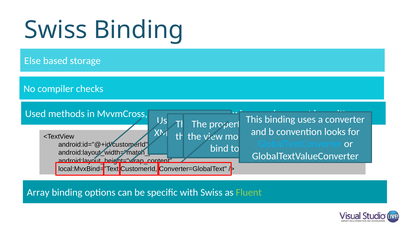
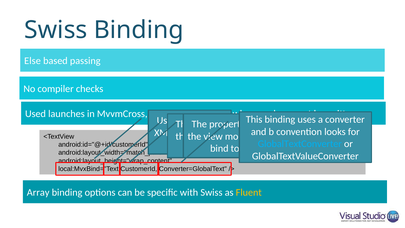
storage: storage -> passing
methods: methods -> launches
Fluent colour: light green -> yellow
